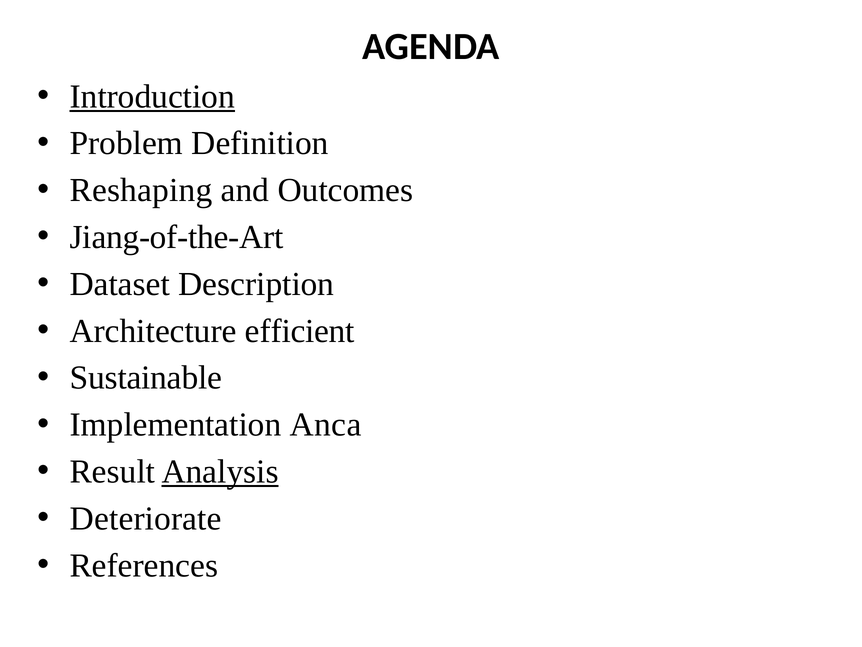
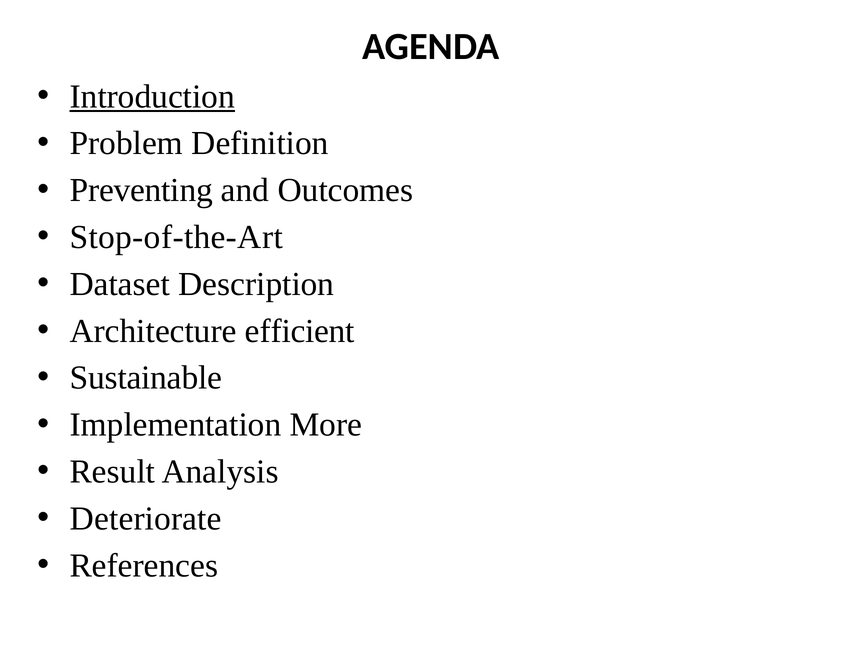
Reshaping: Reshaping -> Preventing
Jiang-of-the-Art: Jiang-of-the-Art -> Stop-of-the-Art
Anca: Anca -> More
Analysis underline: present -> none
